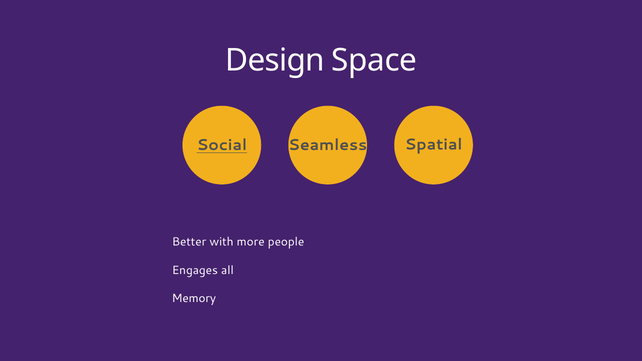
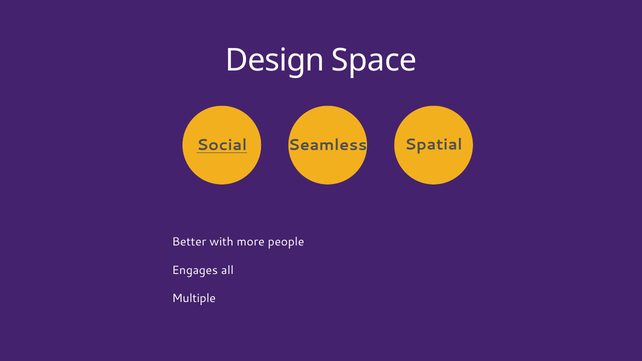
Memory: Memory -> Multiple
